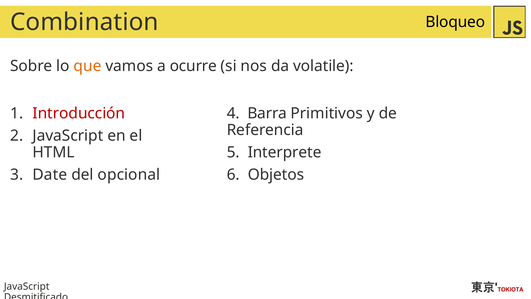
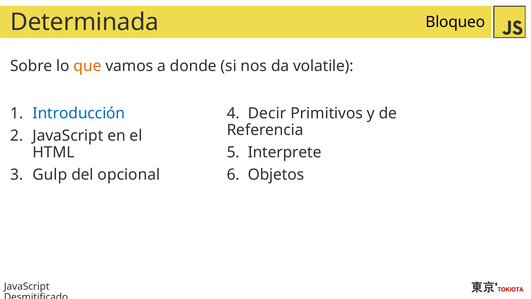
Combination: Combination -> Determinada
ocurre: ocurre -> donde
Introducción colour: red -> blue
Barra: Barra -> Decir
Date: Date -> Gulp
